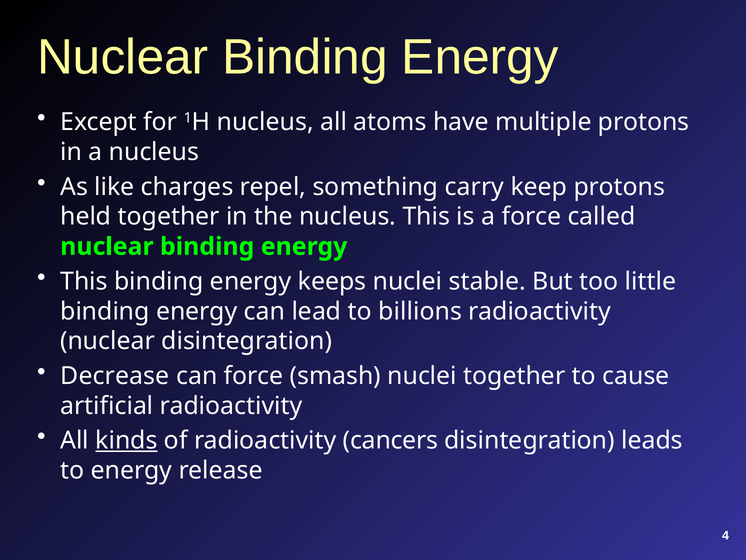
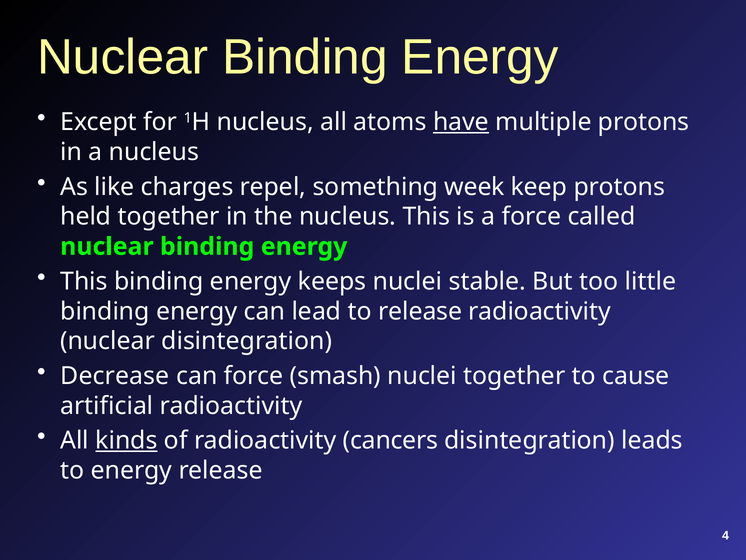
have underline: none -> present
carry: carry -> week
to billions: billions -> release
